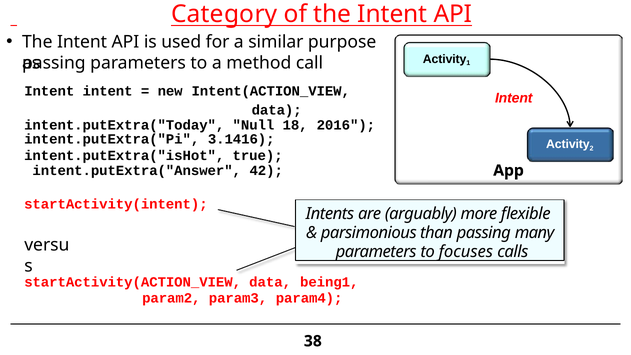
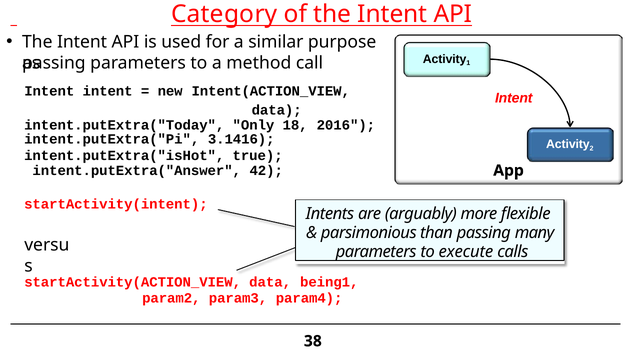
Null: Null -> Only
focuses: focuses -> execute
